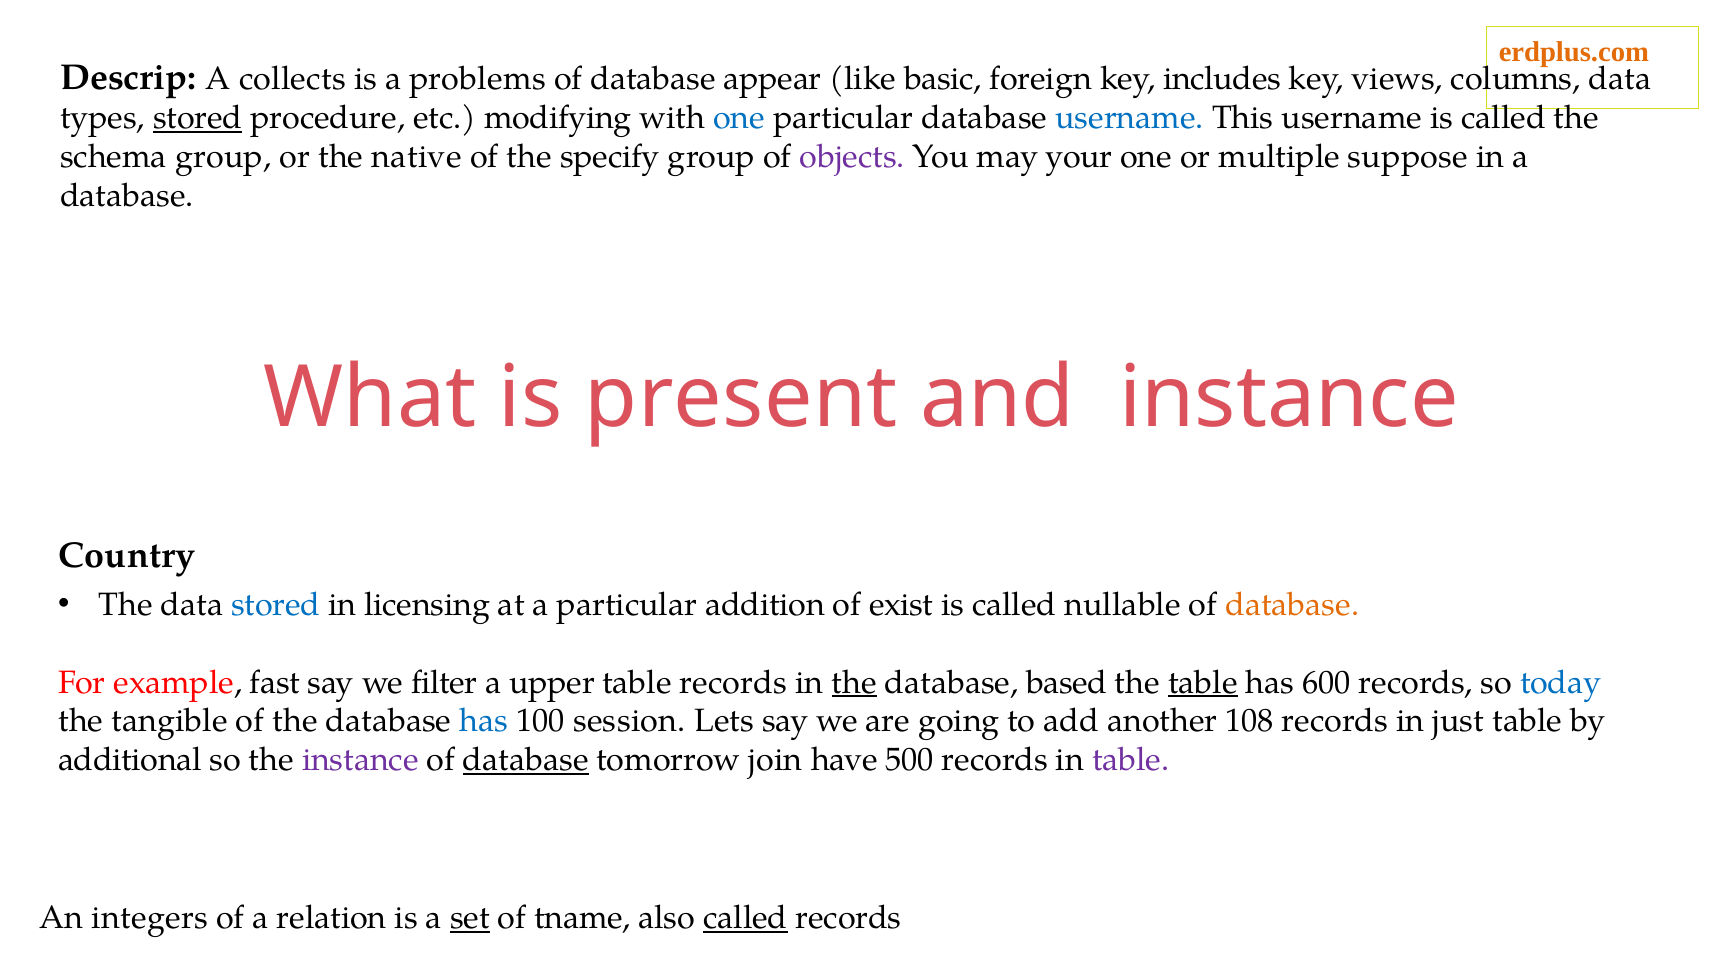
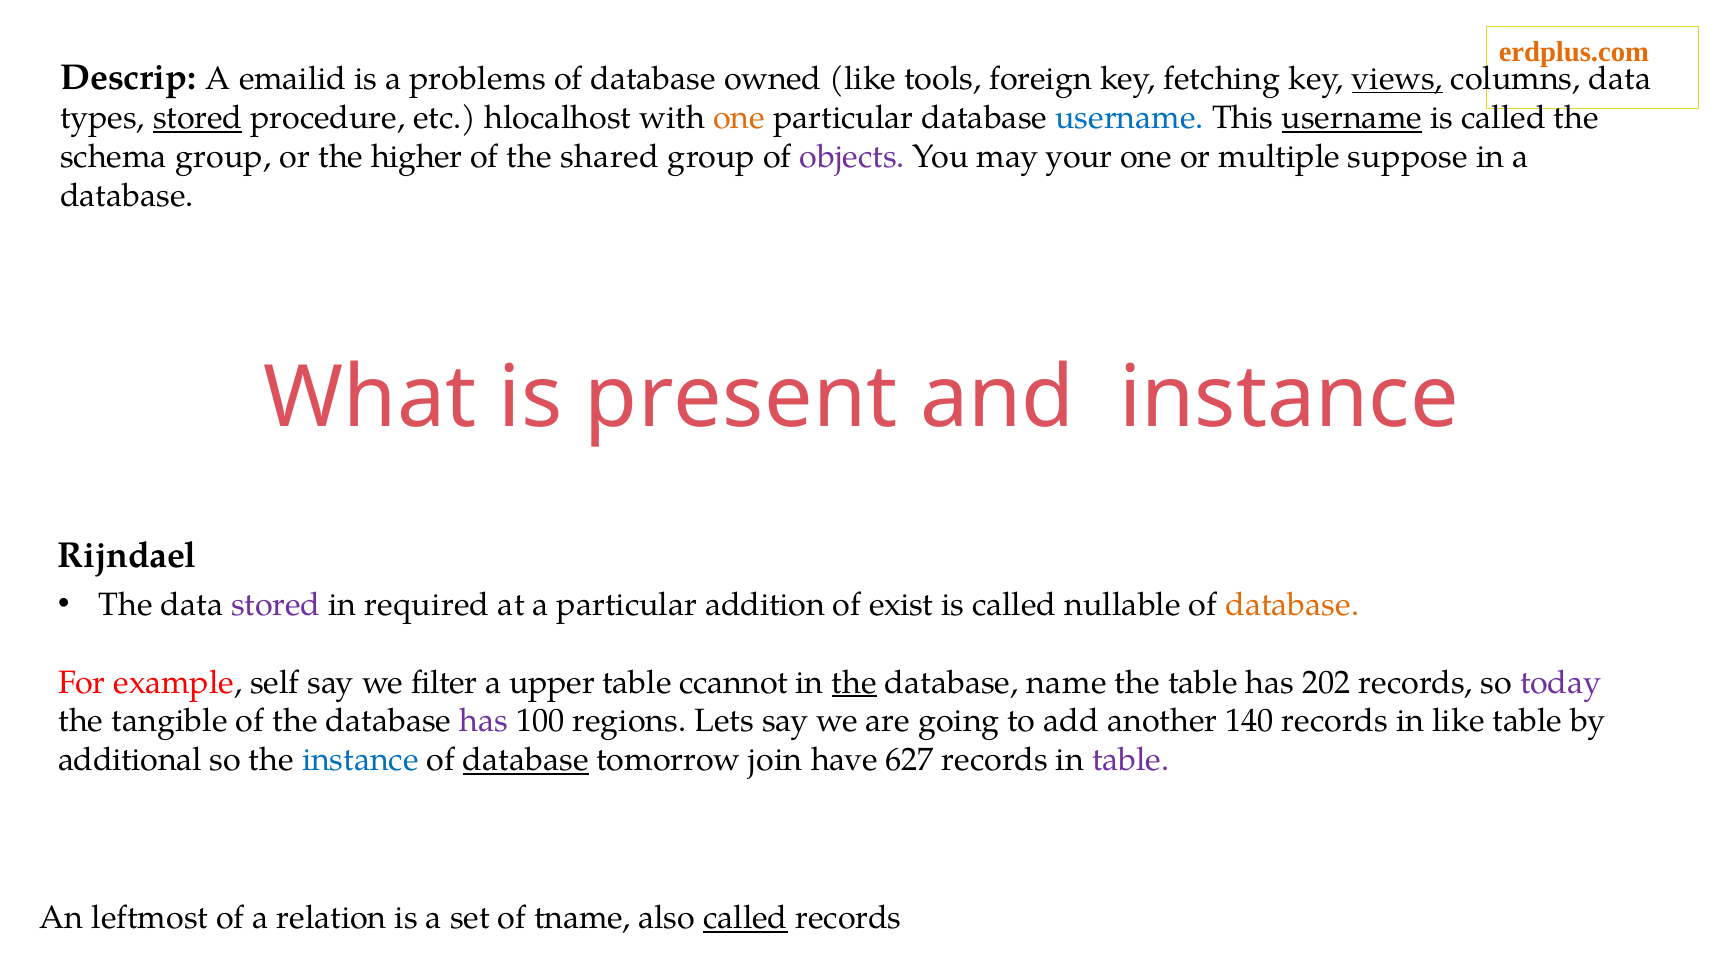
collects: collects -> emailid
appear: appear -> owned
basic: basic -> tools
includes: includes -> fetching
views underline: none -> present
modifying: modifying -> hlocalhost
one at (739, 118) colour: blue -> orange
username at (1352, 118) underline: none -> present
native: native -> higher
specify: specify -> shared
Country: Country -> Rijndael
stored at (276, 605) colour: blue -> purple
licensing: licensing -> required
fast: fast -> self
table records: records -> ccannot
based: based -> name
table at (1203, 682) underline: present -> none
600: 600 -> 202
today colour: blue -> purple
has at (484, 721) colour: blue -> purple
session: session -> regions
108: 108 -> 140
in just: just -> like
instance at (360, 760) colour: purple -> blue
500: 500 -> 627
integers: integers -> leftmost
set underline: present -> none
